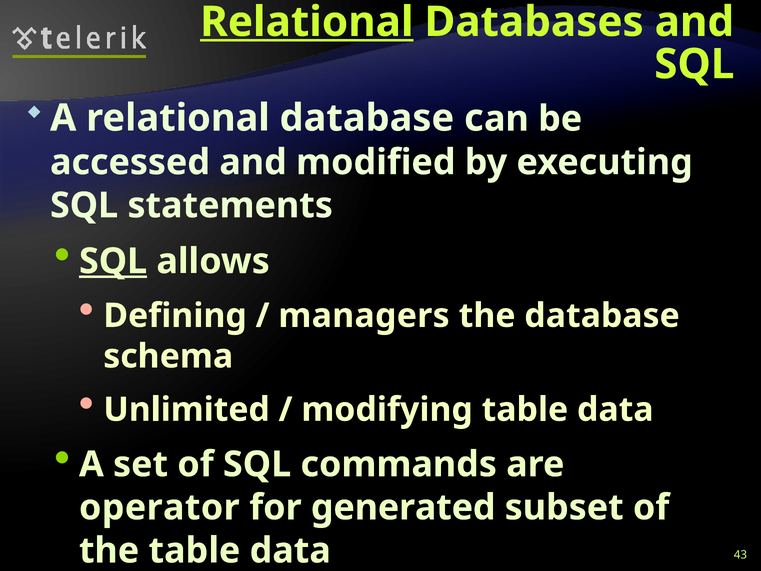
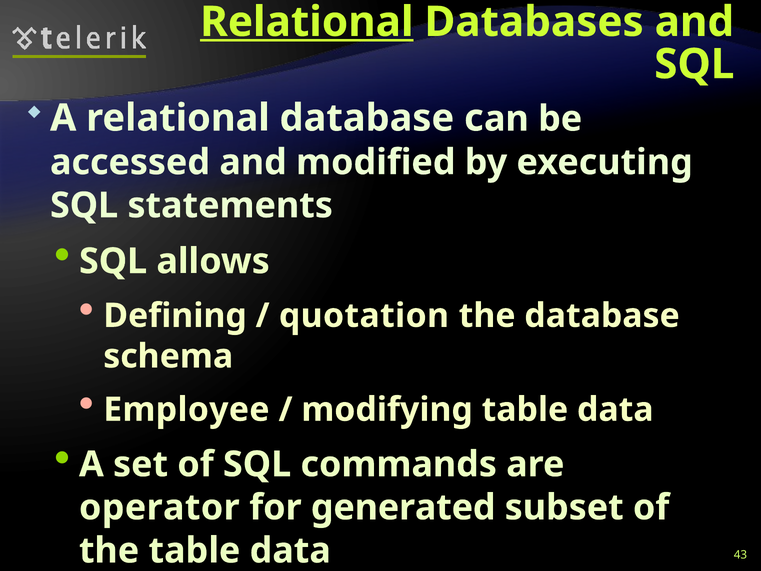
SQL at (113, 261) underline: present -> none
managers: managers -> quotation
Unlimited: Unlimited -> Employee
